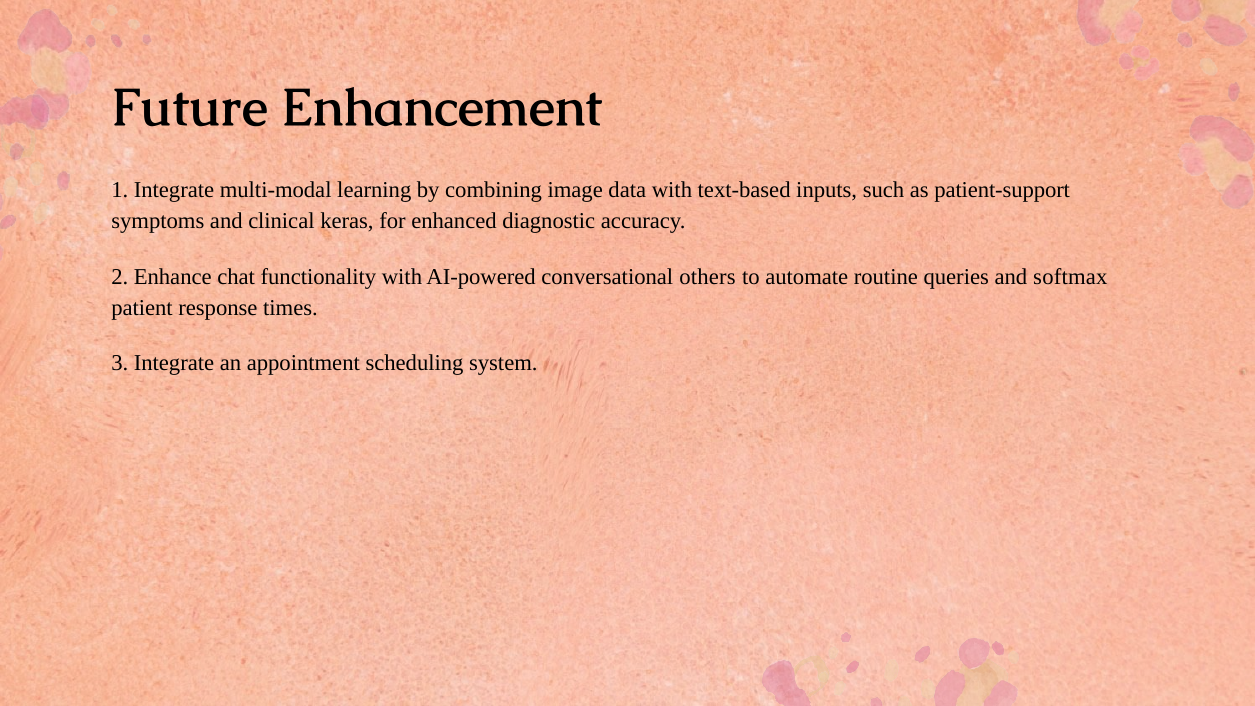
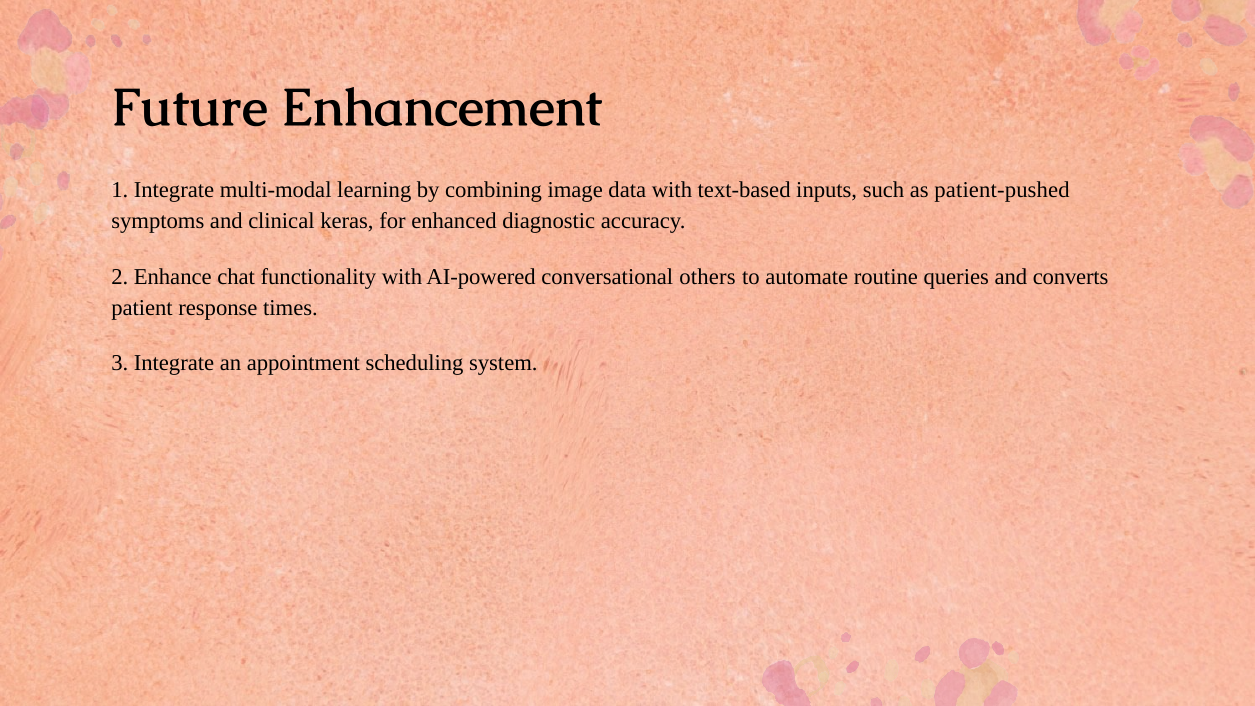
patient-support: patient-support -> patient-pushed
softmax: softmax -> converts
